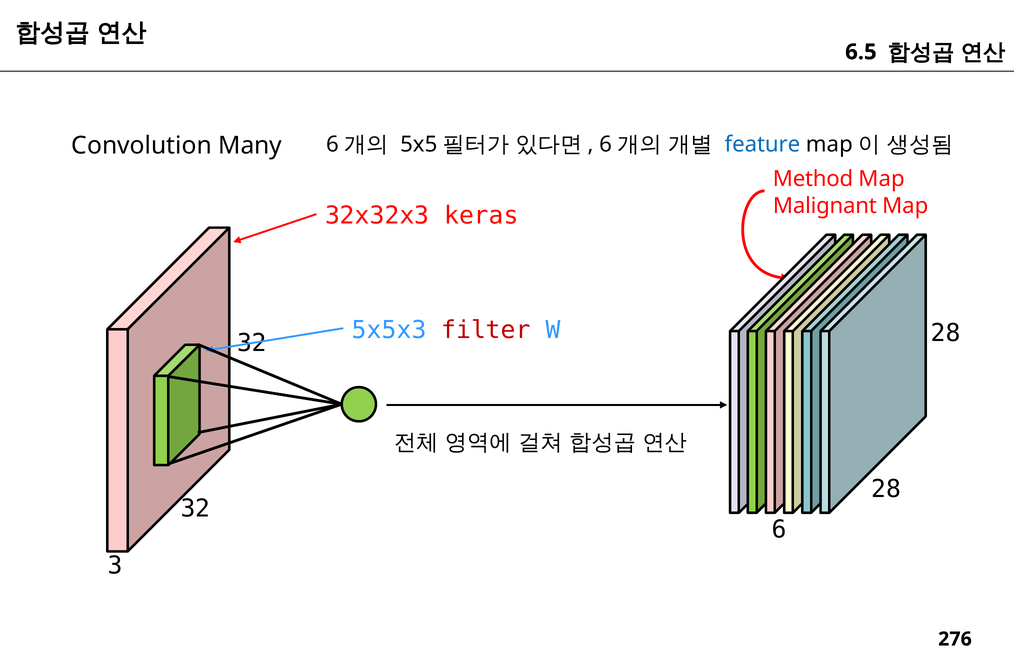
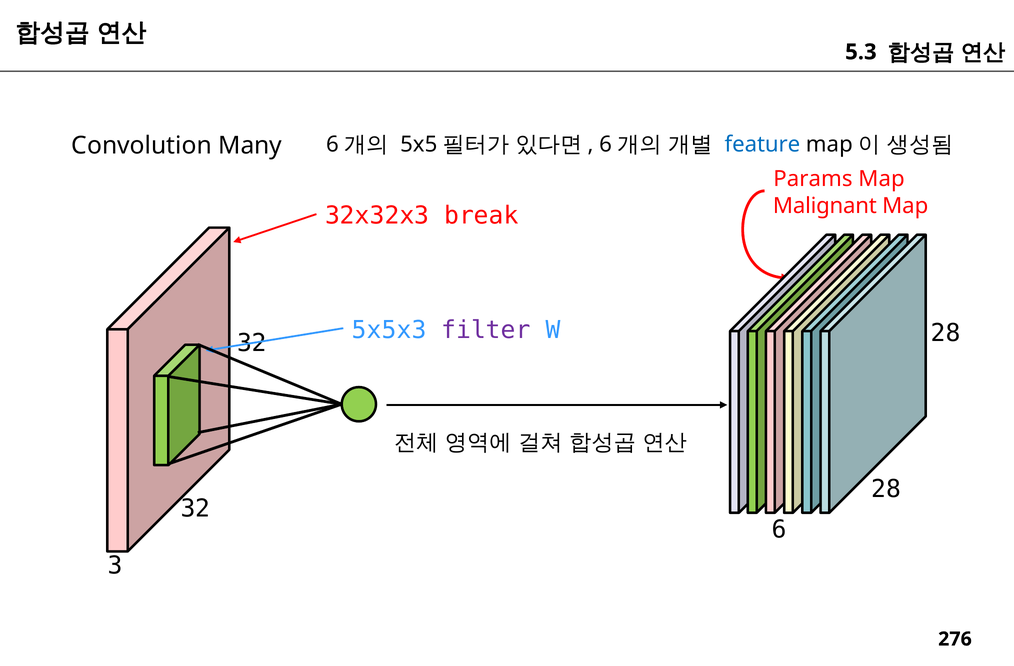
6.5: 6.5 -> 5.3
Method: Method -> Params
keras: keras -> break
filter colour: red -> purple
